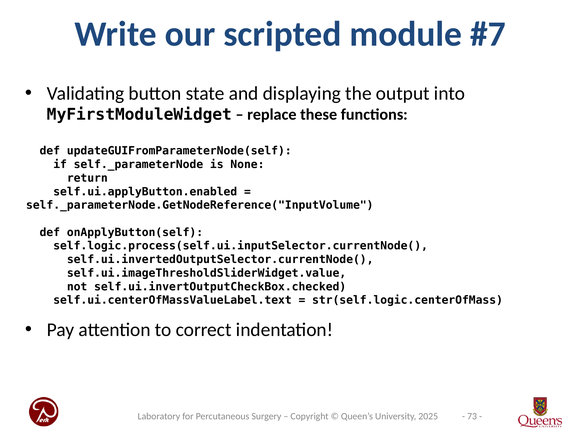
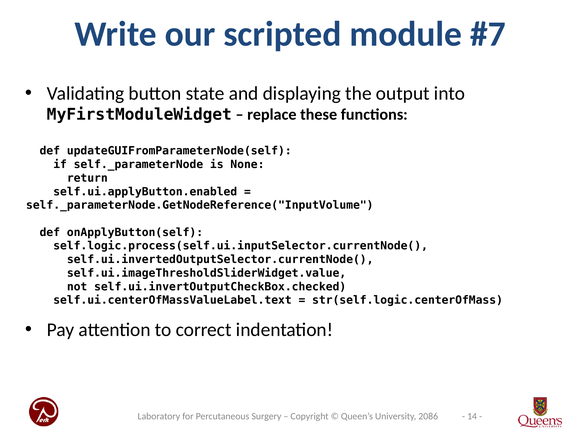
73: 73 -> 14
2025: 2025 -> 2086
